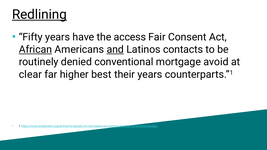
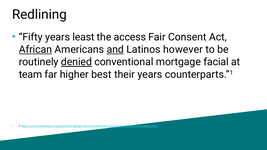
Redlining underline: present -> none
have: have -> least
contacts: contacts -> however
denied underline: none -> present
avoid: avoid -> facial
clear: clear -> team
